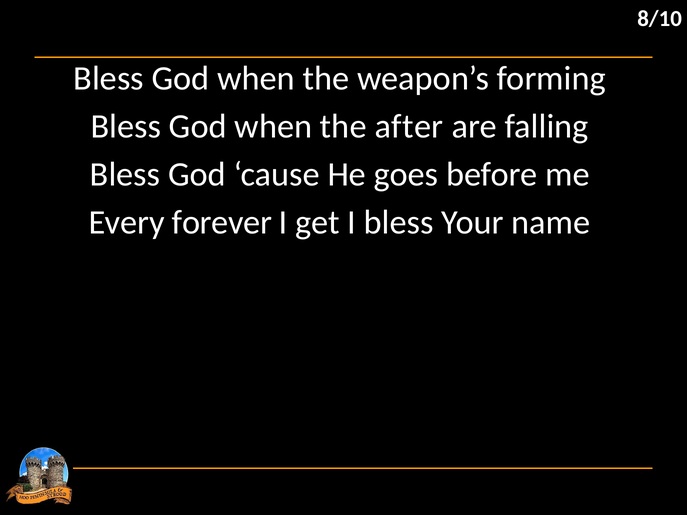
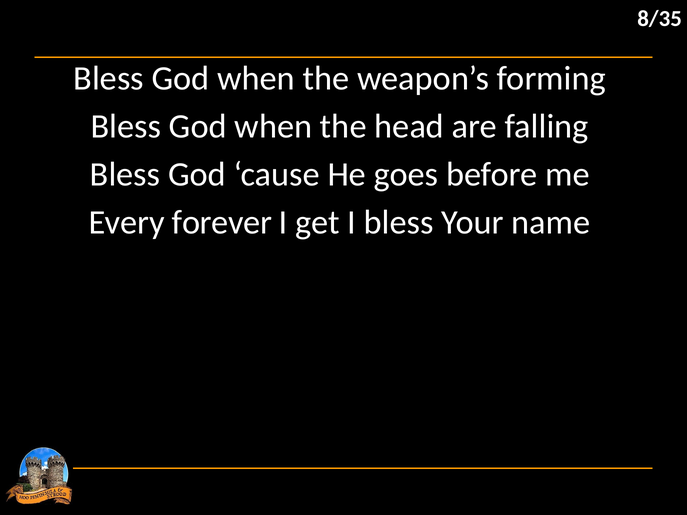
8/10: 8/10 -> 8/35
after: after -> head
